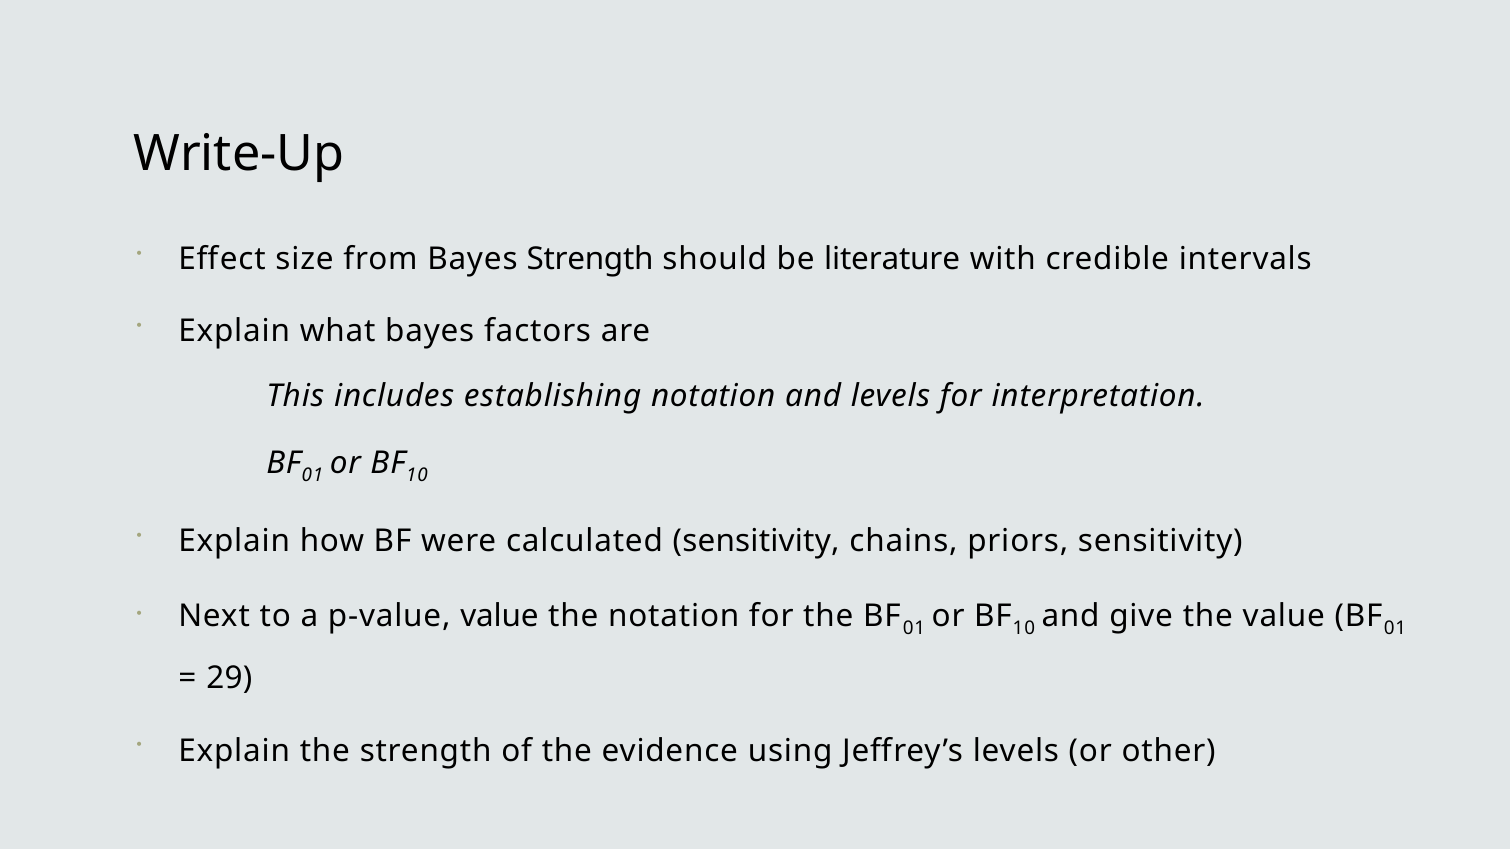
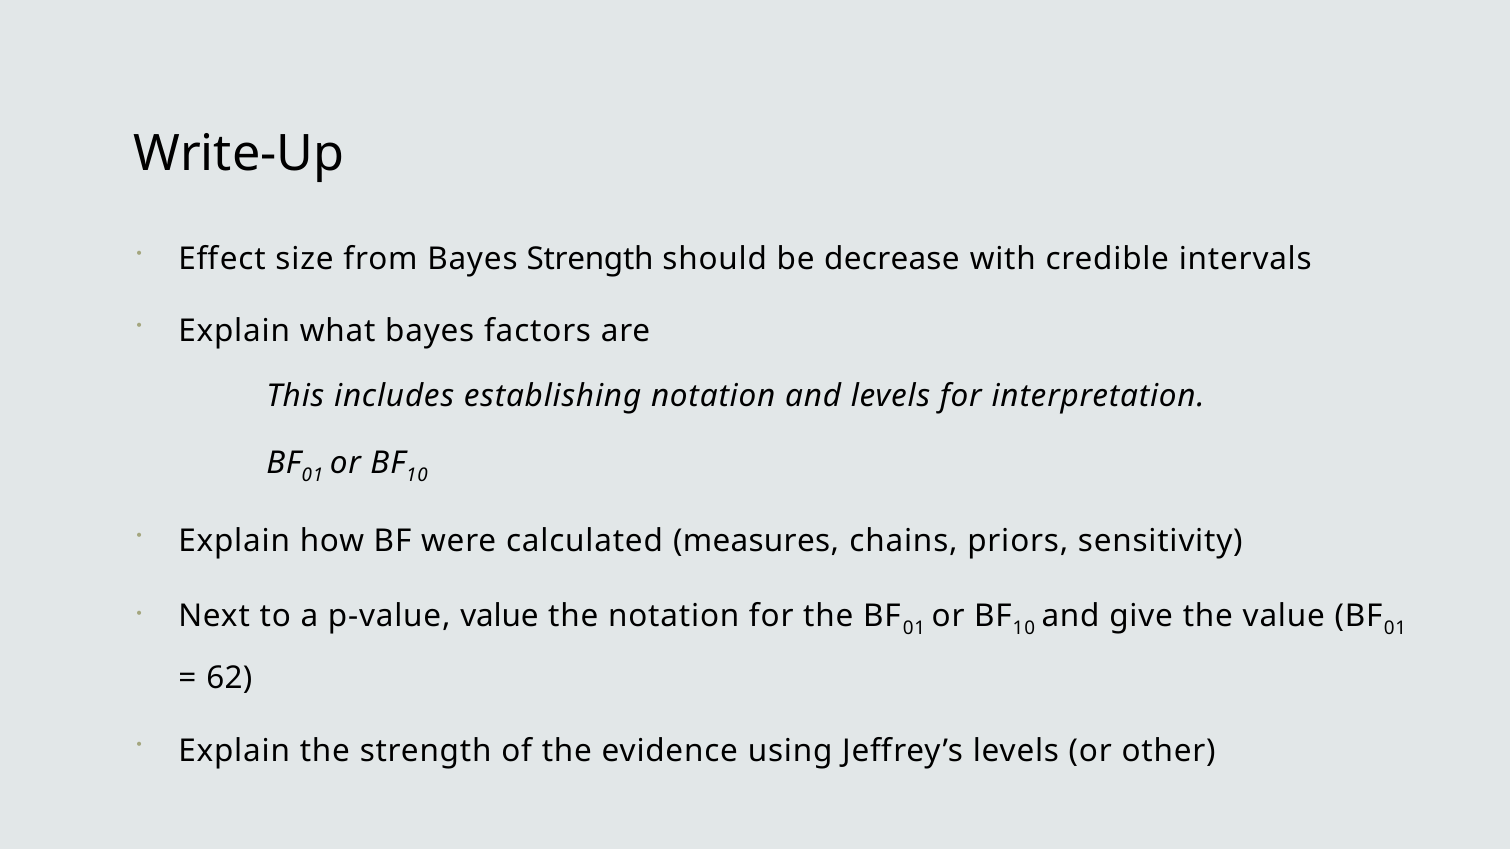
literature: literature -> decrease
calculated sensitivity: sensitivity -> measures
29: 29 -> 62
